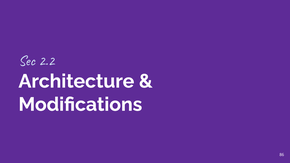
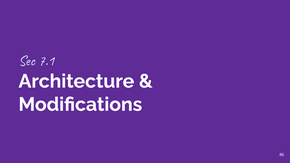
2.2: 2.2 -> 7.1
